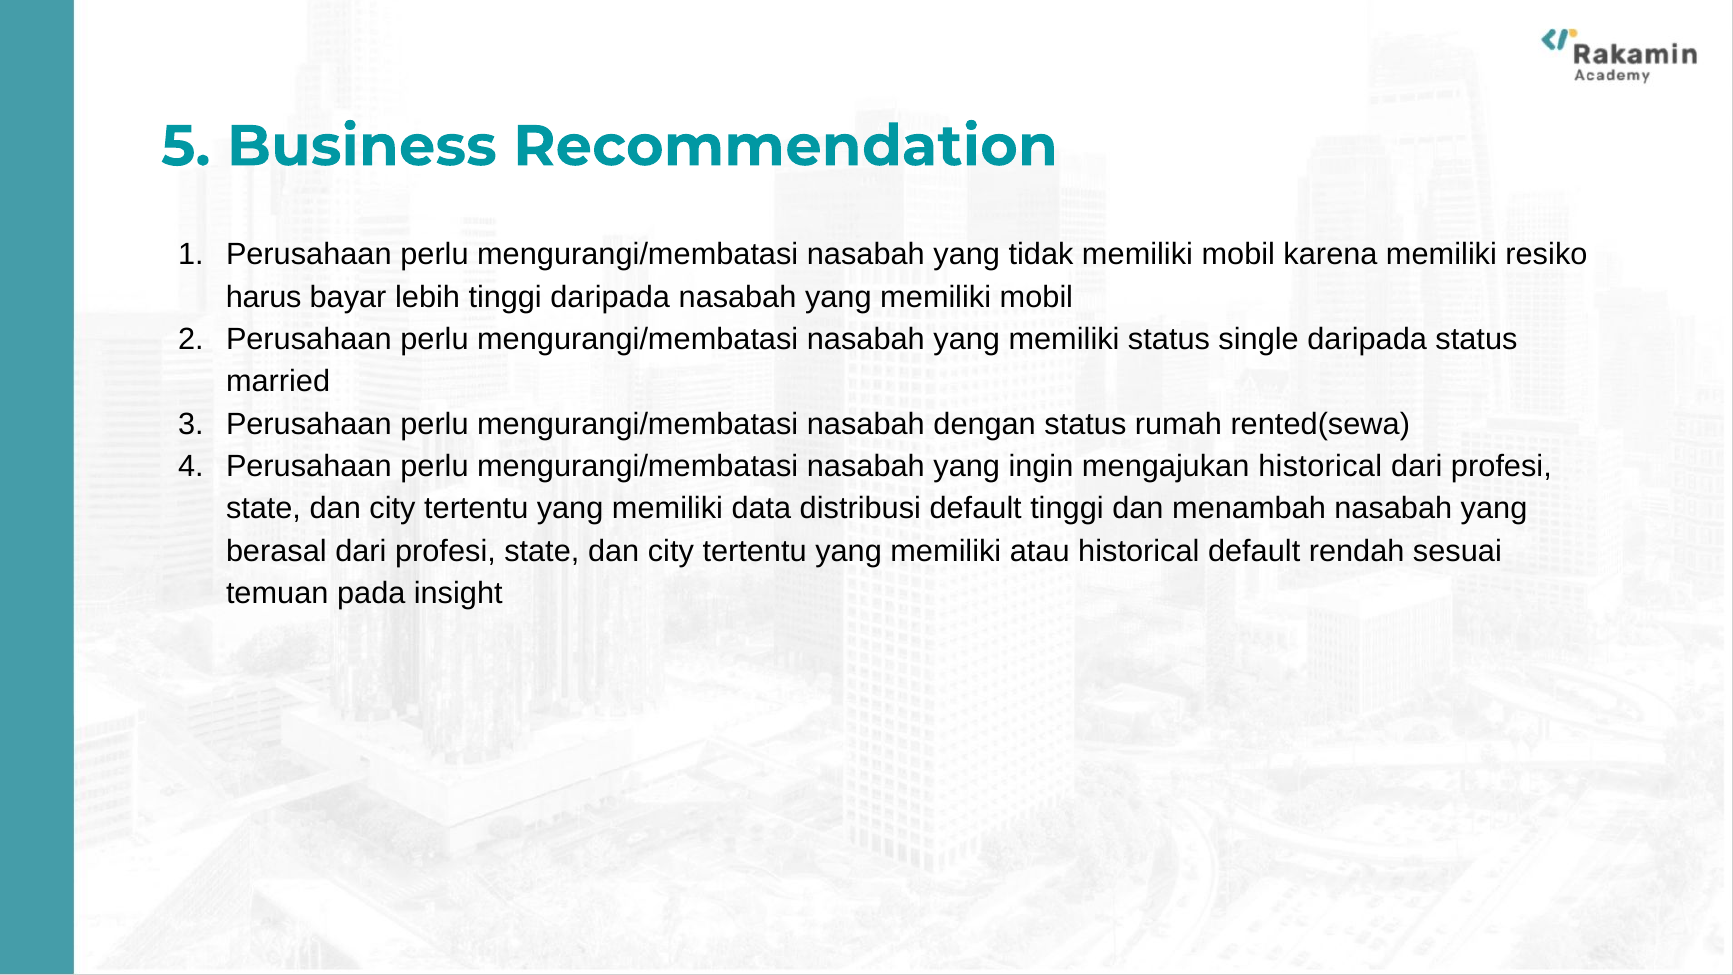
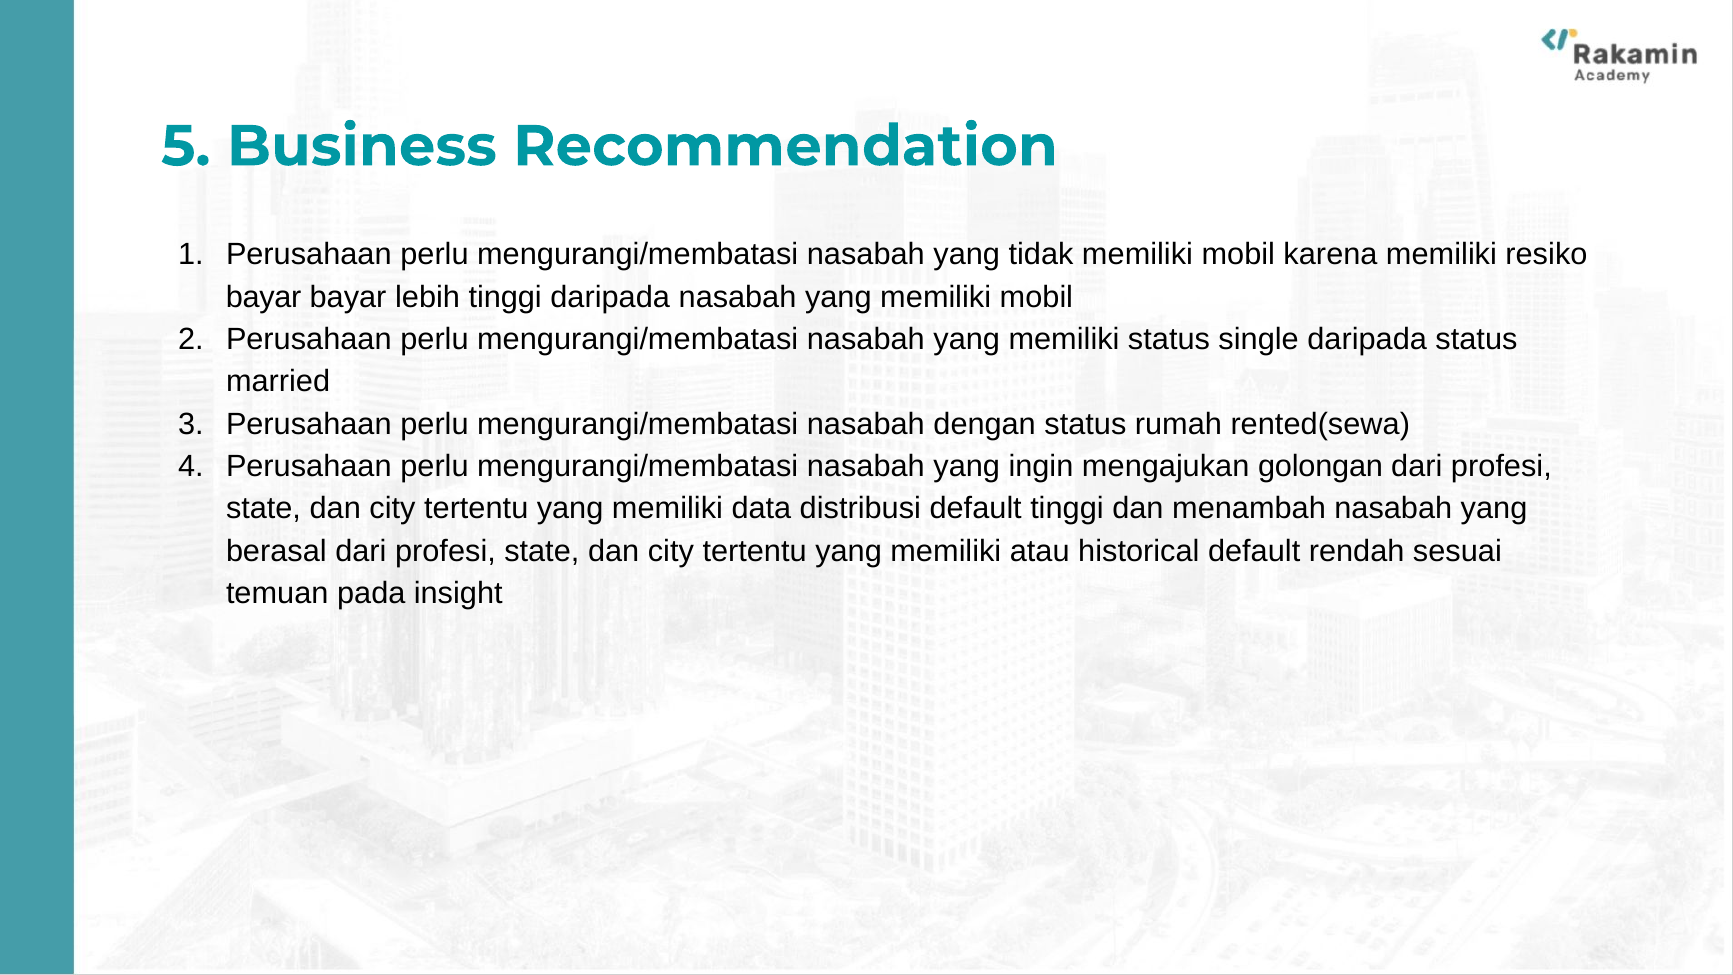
harus at (264, 297): harus -> bayar
mengajukan historical: historical -> golongan
